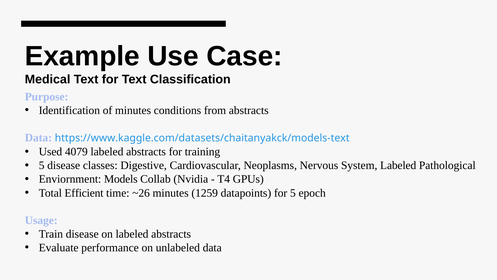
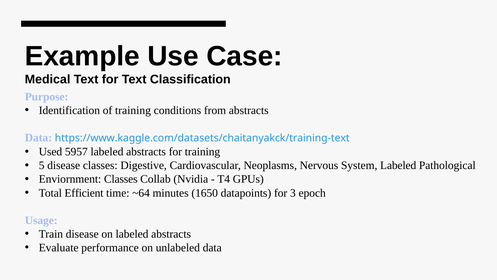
of minutes: minutes -> training
https://www.kaggle.com/datasets/chaitanyakck/models-text: https://www.kaggle.com/datasets/chaitanyakck/models-text -> https://www.kaggle.com/datasets/chaitanyakck/training-text
4079: 4079 -> 5957
Enviornment Models: Models -> Classes
~26: ~26 -> ~64
1259: 1259 -> 1650
for 5: 5 -> 3
